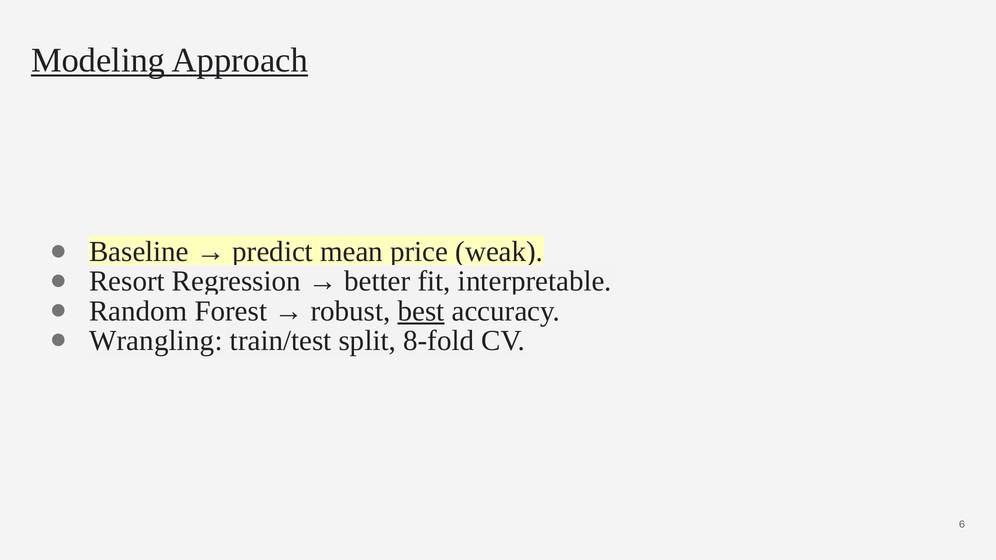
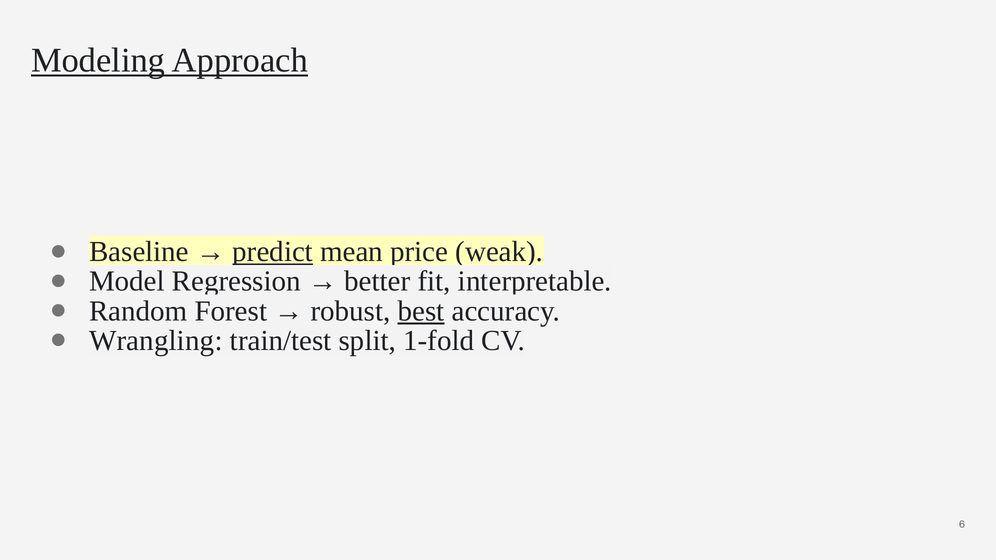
predict underline: none -> present
Resort: Resort -> Model
8-fold: 8-fold -> 1-fold
